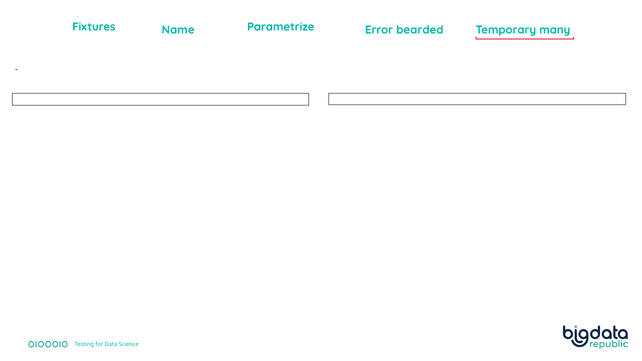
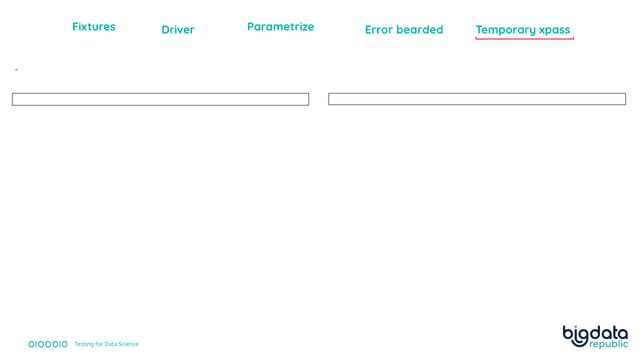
Name: Name -> Driver
many: many -> xpass
